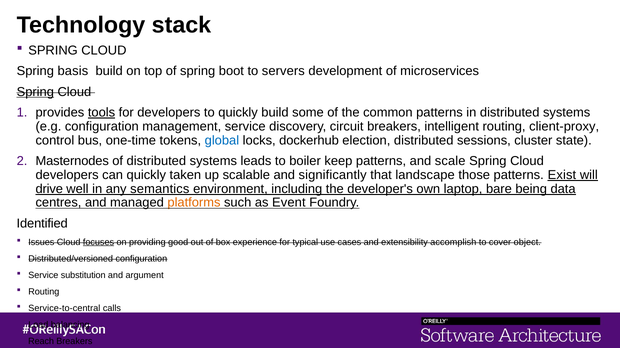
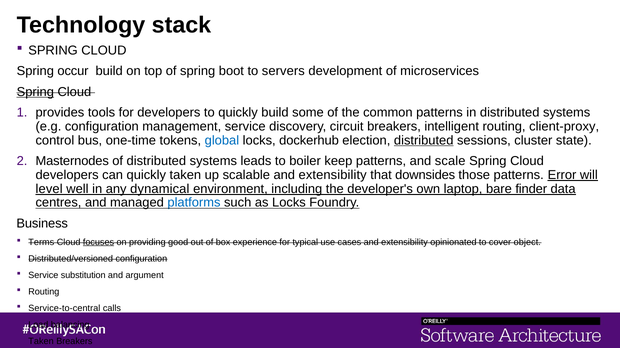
basis: basis -> occur
tools underline: present -> none
distributed at (424, 141) underline: none -> present
significantly at (333, 175): significantly -> extensibility
landscape: landscape -> downsides
Exist: Exist -> Error
drive: drive -> level
semantics: semantics -> dynamical
being: being -> finder
platforms colour: orange -> blue
as Event: Event -> Locks
Identified: Identified -> Business
Issues: Issues -> Terms
accomplish: accomplish -> opinionated
Reach at (41, 342): Reach -> Taken
